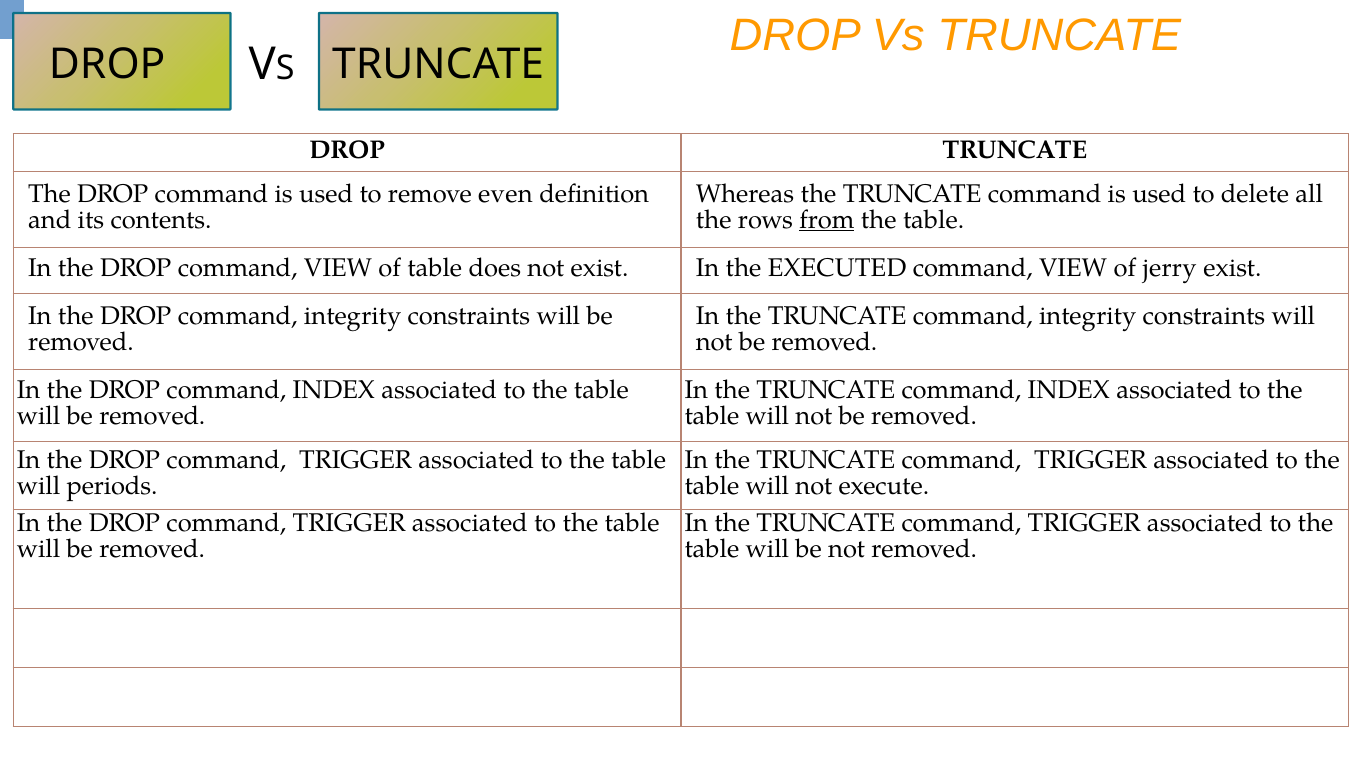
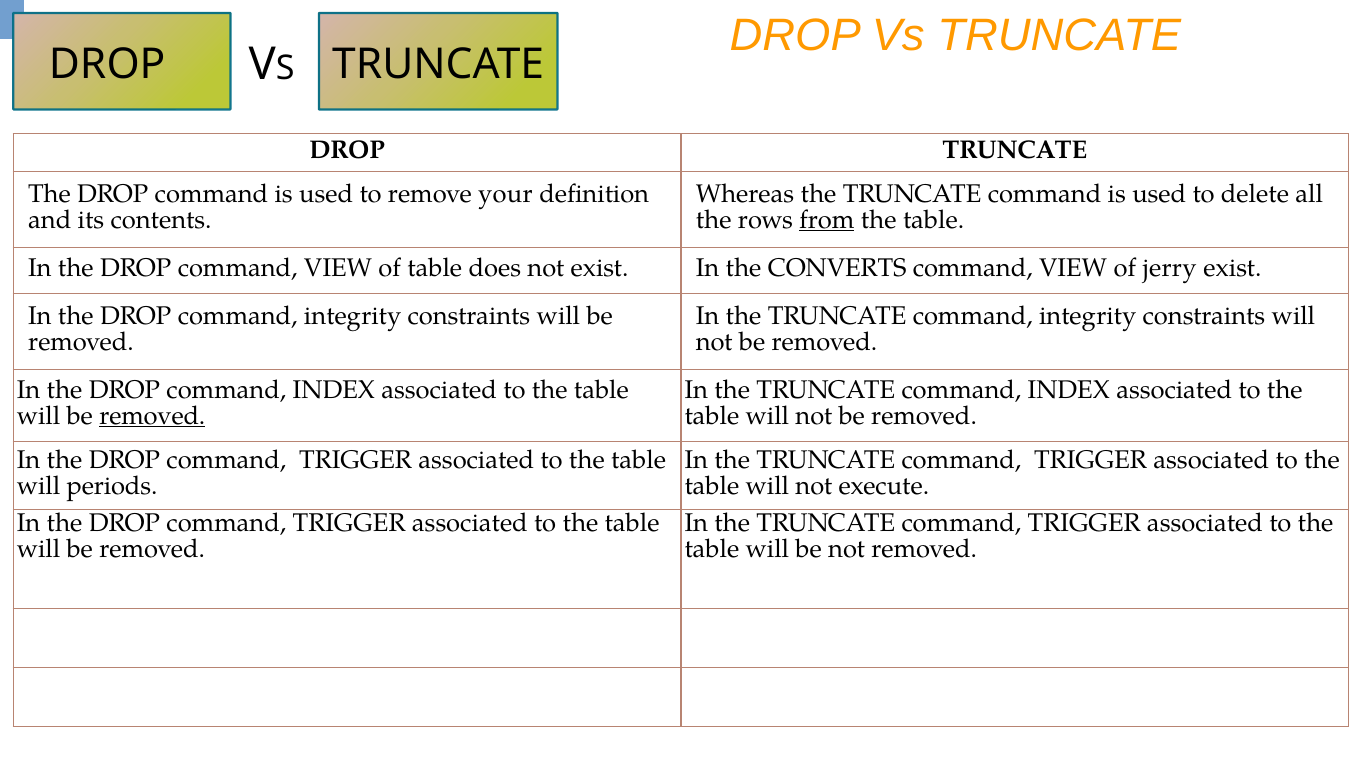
even: even -> your
EXECUTED: EXECUTED -> CONVERTS
removed at (152, 416) underline: none -> present
